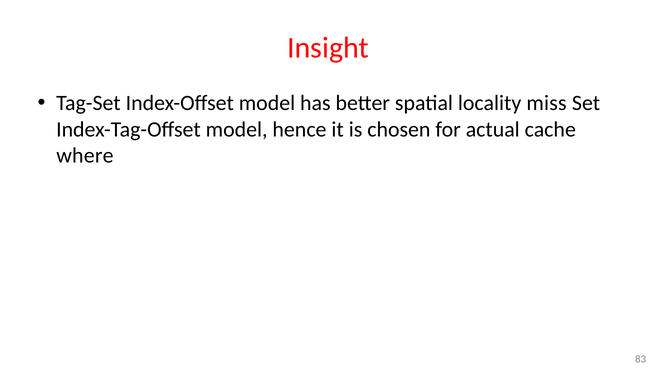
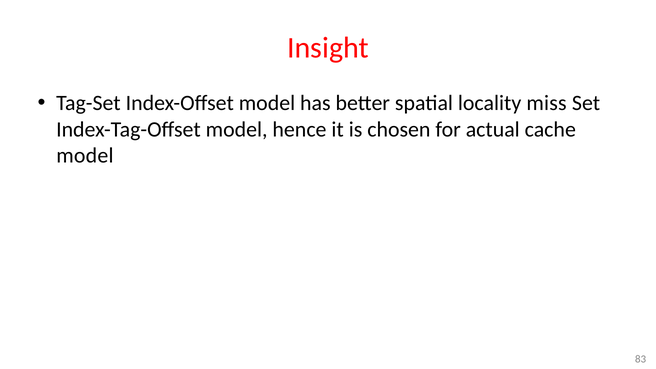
where at (85, 156): where -> model
